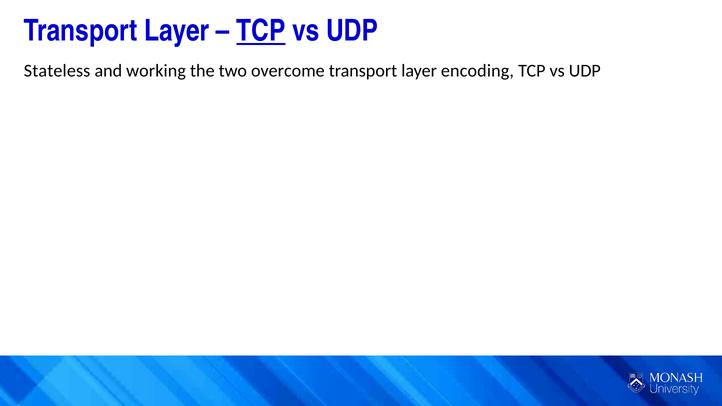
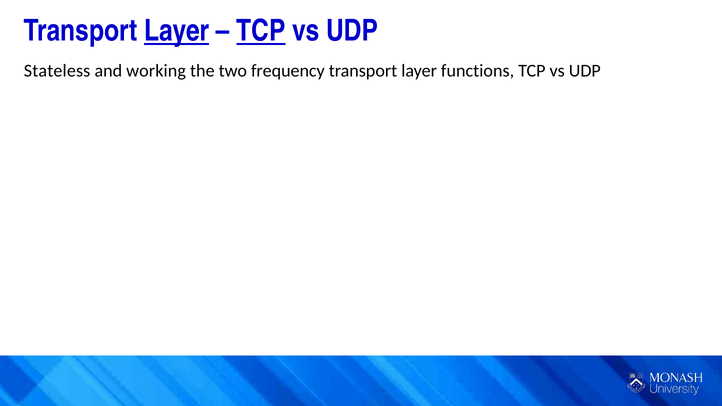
Layer at (177, 31) underline: none -> present
overcome: overcome -> frequency
encoding: encoding -> functions
